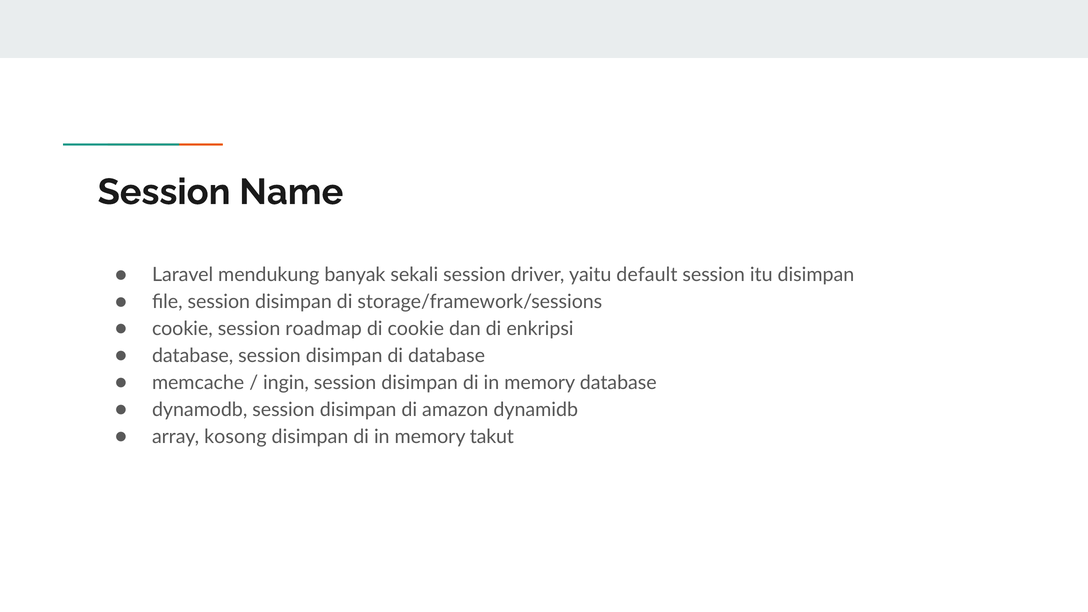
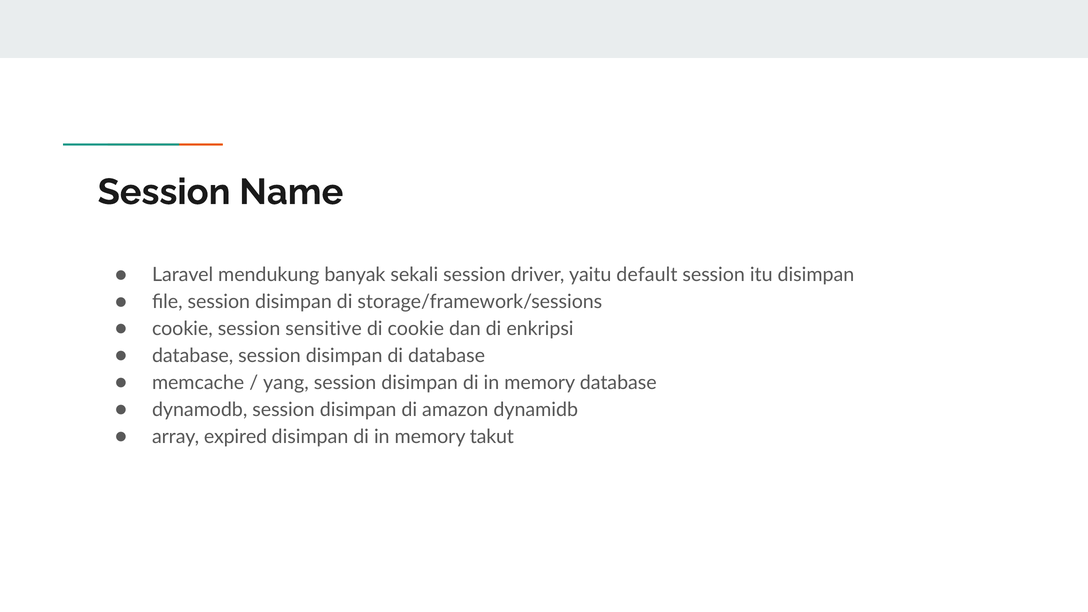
roadmap: roadmap -> sensitive
ingin: ingin -> yang
kosong: kosong -> expired
